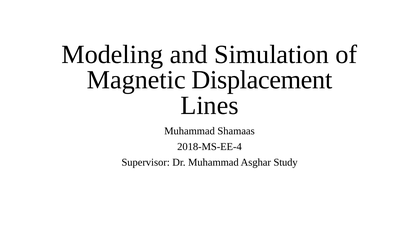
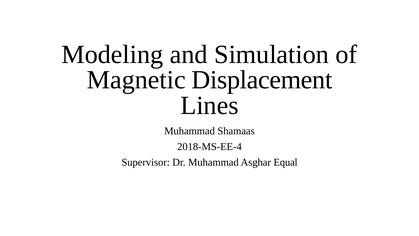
Study: Study -> Equal
